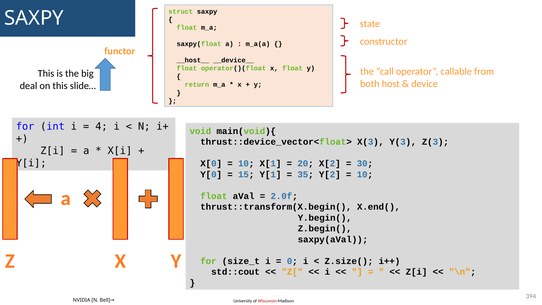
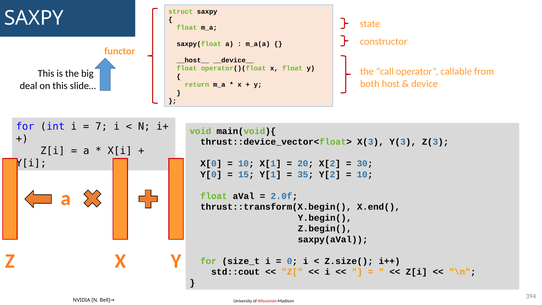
4: 4 -> 7
